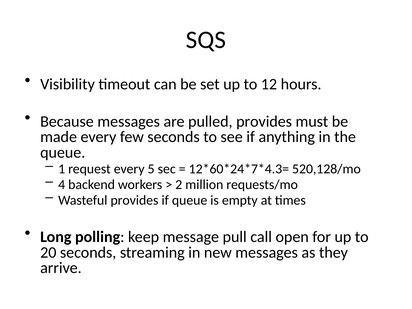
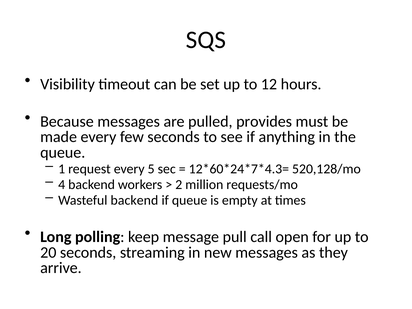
Wasteful provides: provides -> backend
